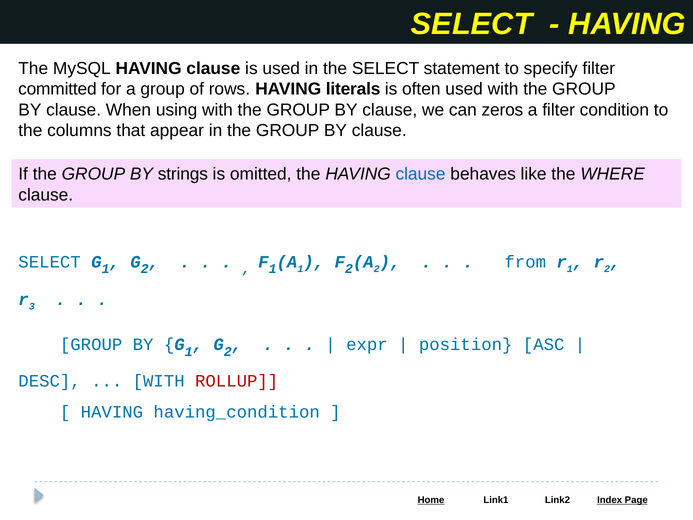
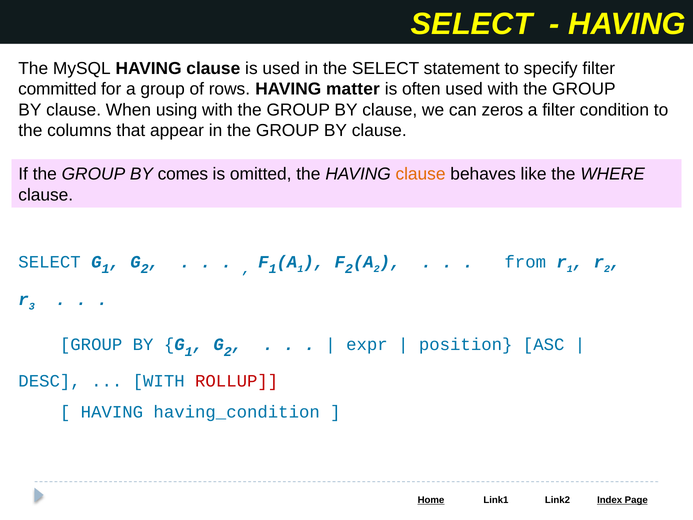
literals: literals -> matter
strings: strings -> comes
clause at (421, 174) colour: blue -> orange
